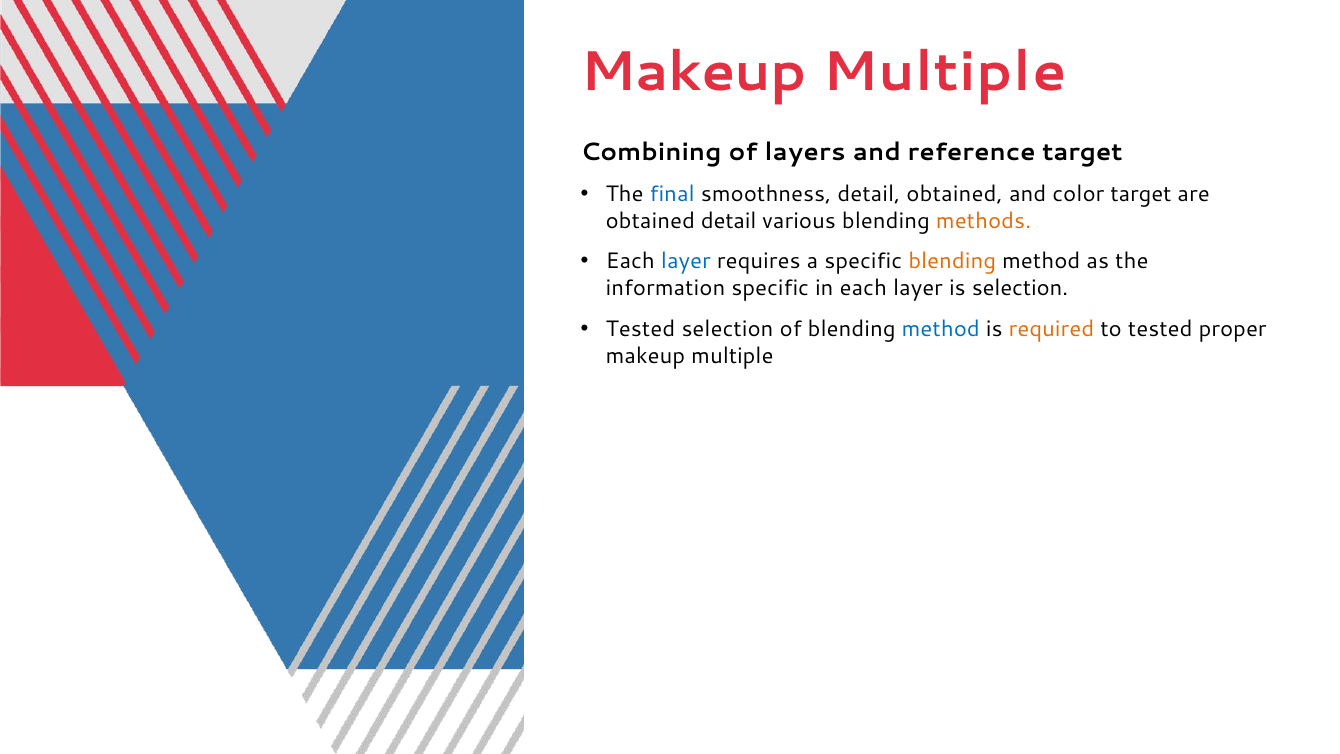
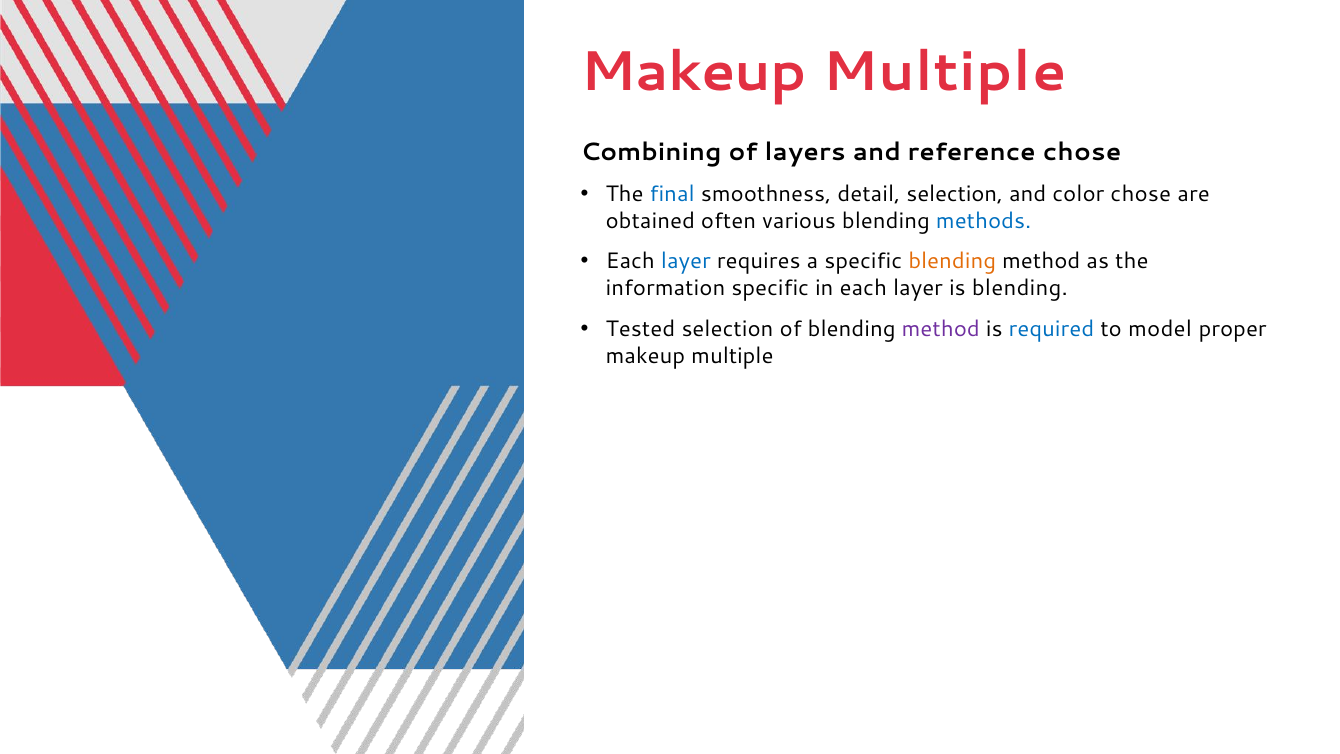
reference target: target -> chose
detail obtained: obtained -> selection
color target: target -> chose
obtained detail: detail -> often
methods colour: orange -> blue
is selection: selection -> blending
method at (941, 329) colour: blue -> purple
required colour: orange -> blue
to tested: tested -> model
